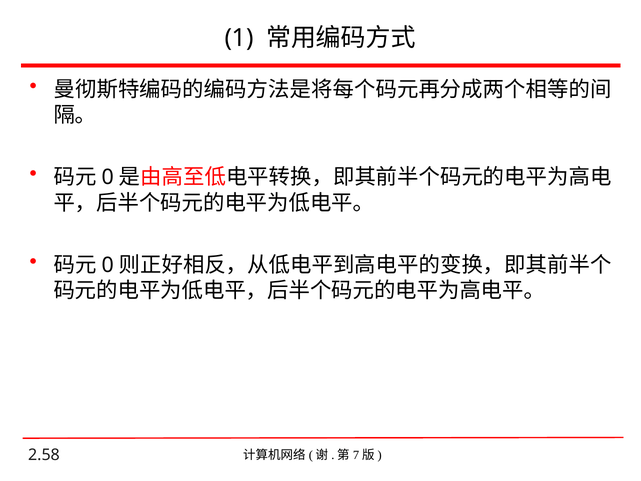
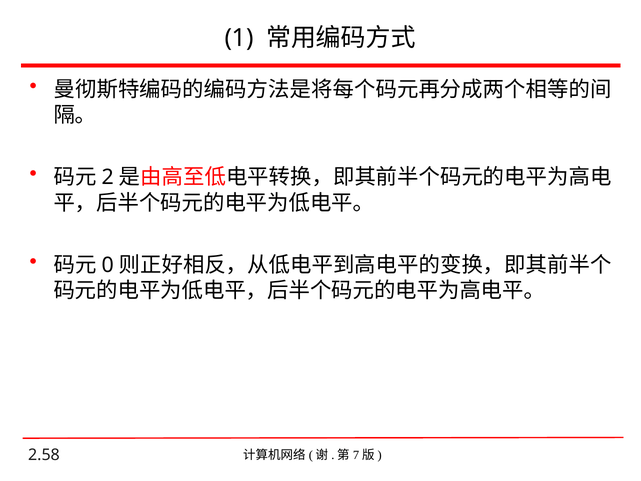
0 at (108, 177): 0 -> 2
